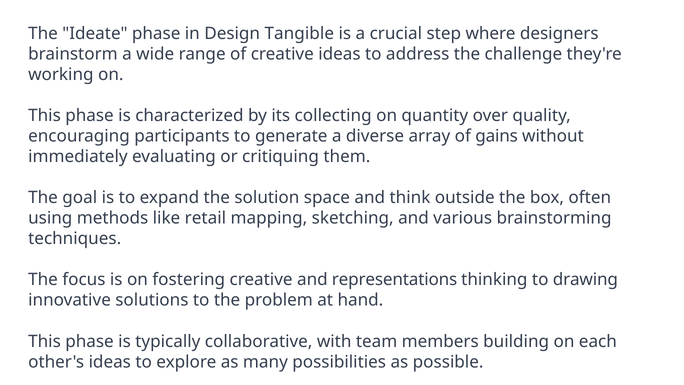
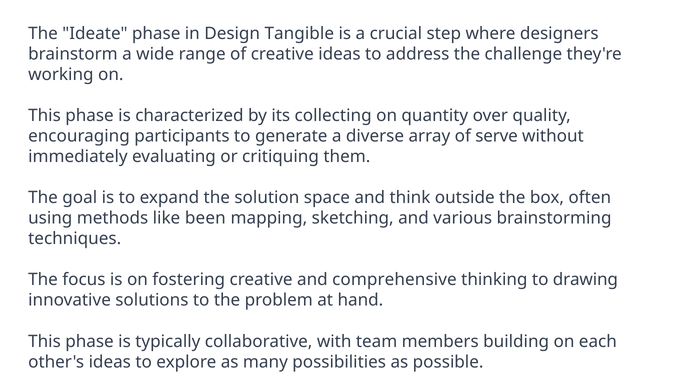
gains: gains -> serve
retail: retail -> been
representations: representations -> comprehensive
